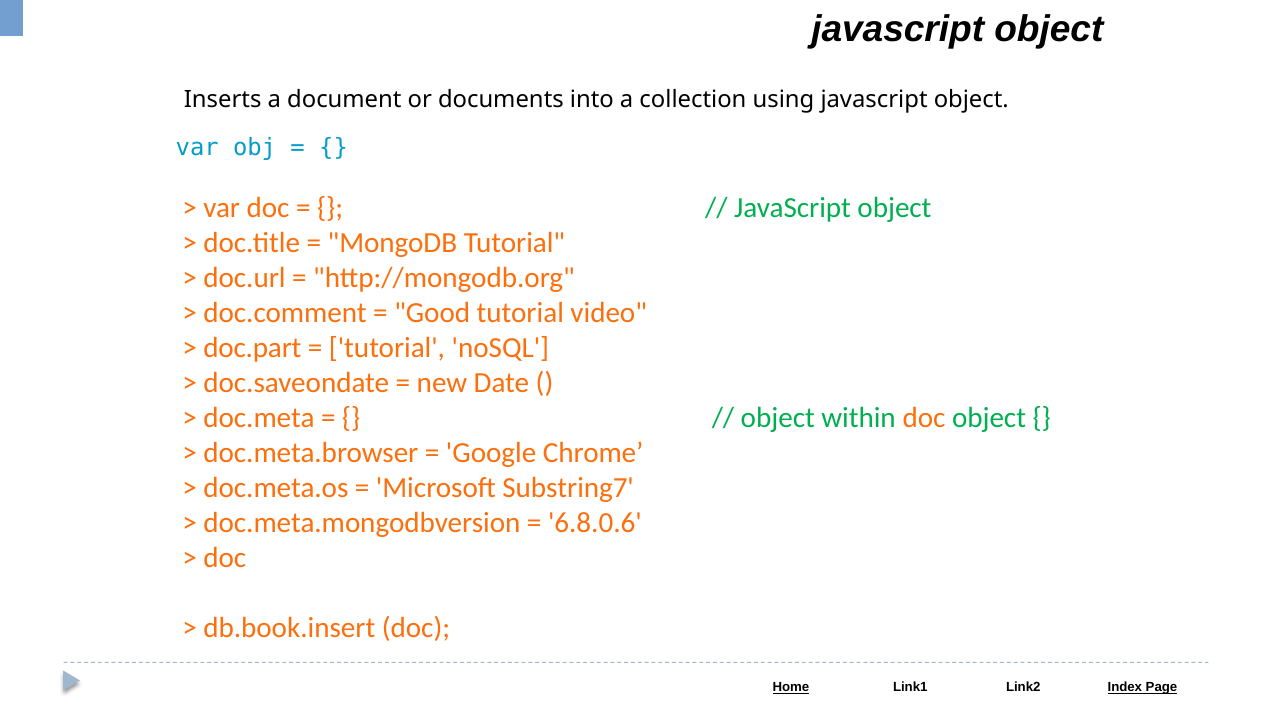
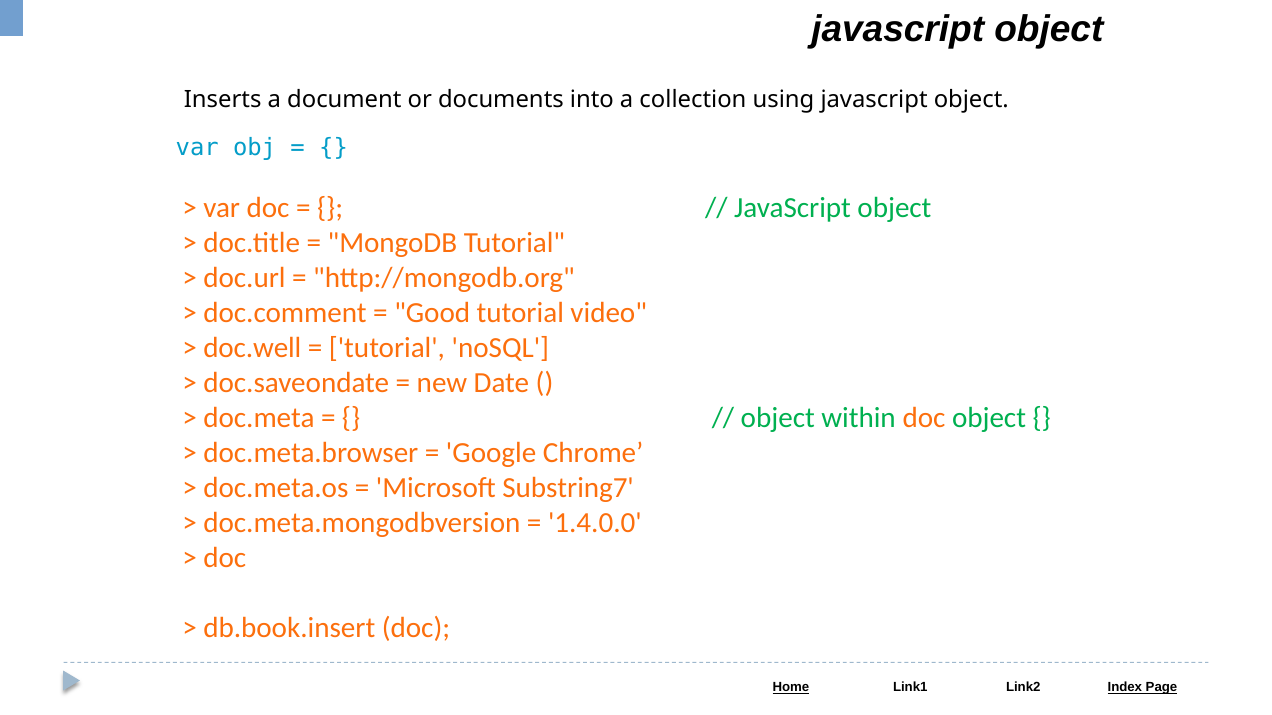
doc.part: doc.part -> doc.well
6.8.0.6: 6.8.0.6 -> 1.4.0.0
